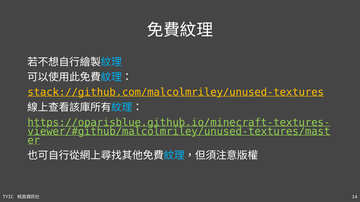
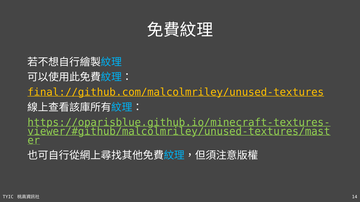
stack://github.com/malcolmriley/unused-textures: stack://github.com/malcolmriley/unused-textures -> final://github.com/malcolmriley/unused-textures
